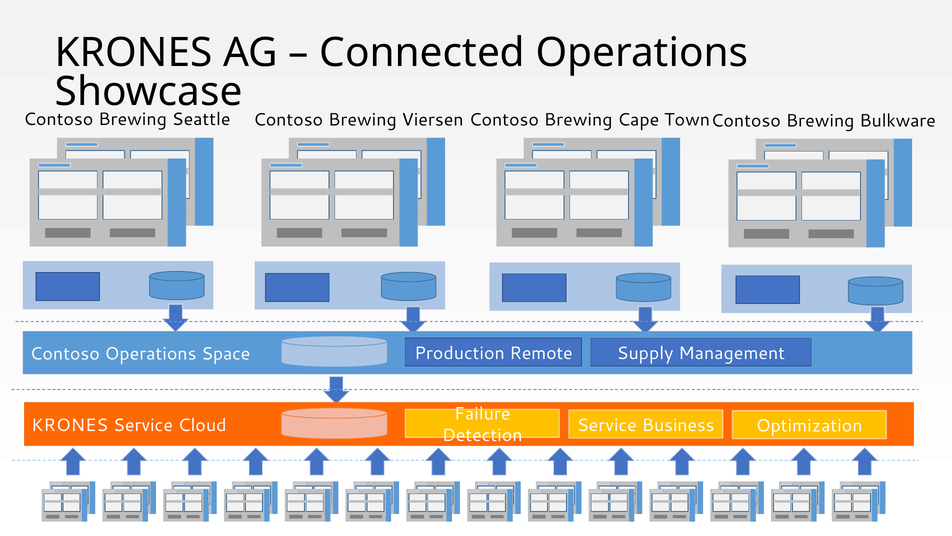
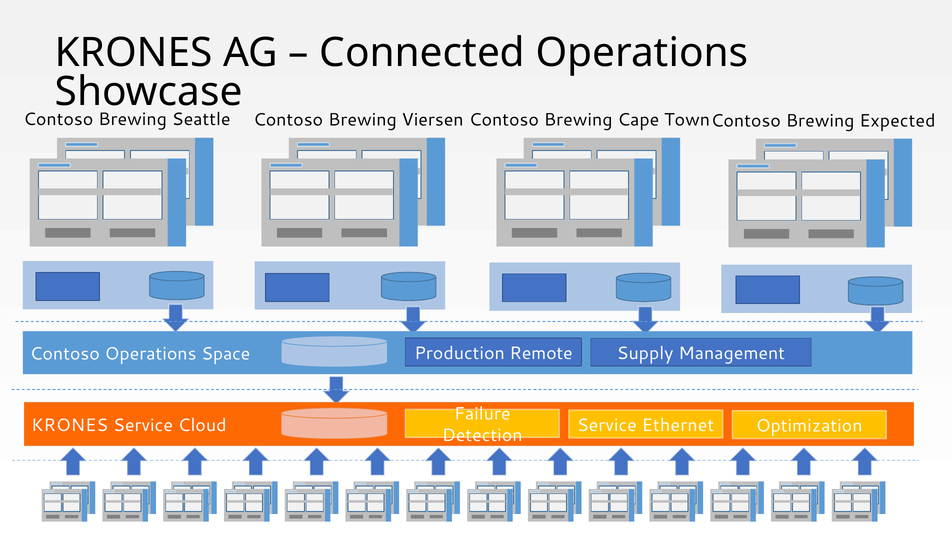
Bulkware: Bulkware -> Expected
Business: Business -> Ethernet
